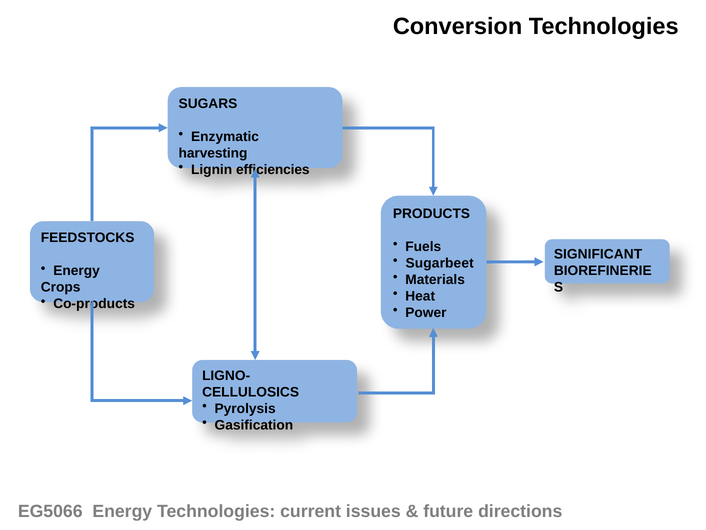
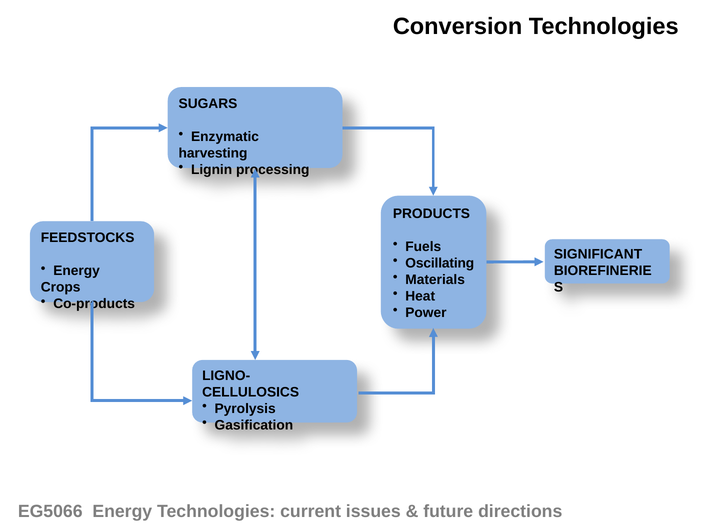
efficiencies: efficiencies -> processing
Sugarbeet: Sugarbeet -> Oscillating
